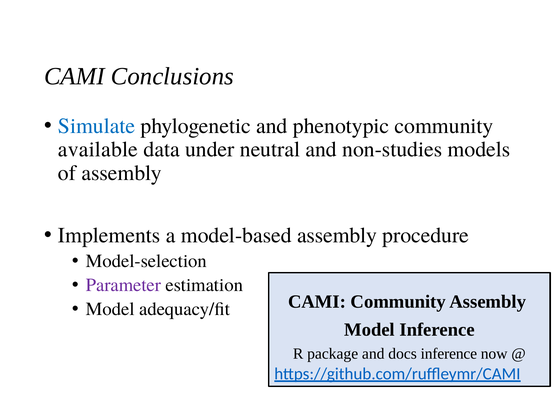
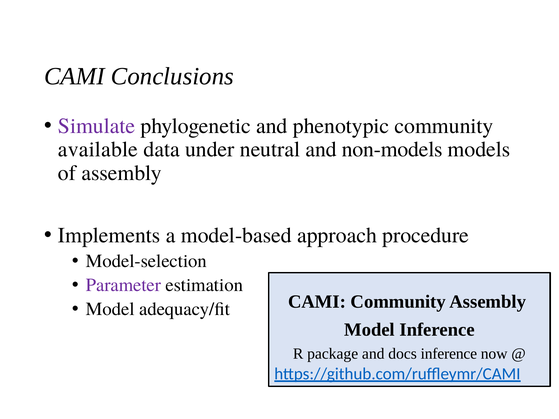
Simulate colour: blue -> purple
non-studies: non-studies -> non-models
model-based assembly: assembly -> approach
